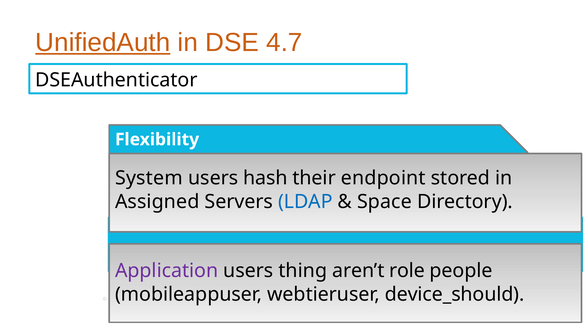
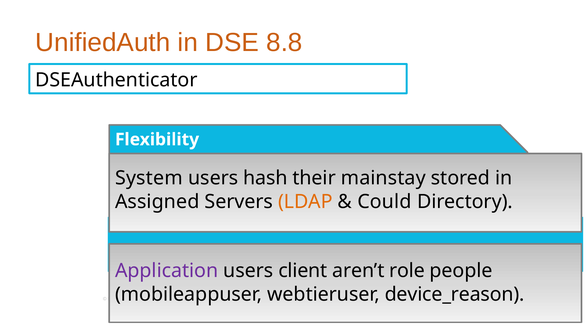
UnifiedAuth underline: present -> none
4.7: 4.7 -> 8.8
endpoint: endpoint -> mainstay
LDAP colour: blue -> orange
Space: Space -> Could
thing: thing -> client
device_should: device_should -> device_reason
